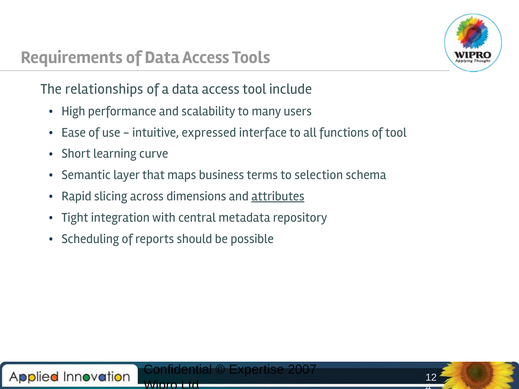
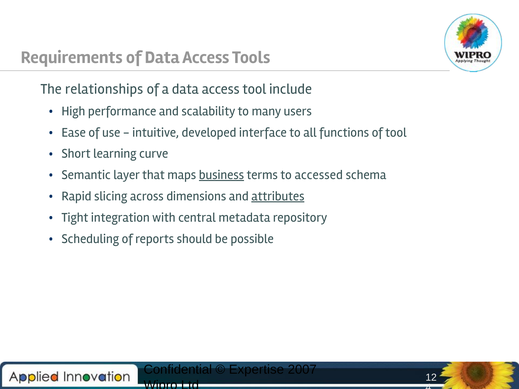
expressed: expressed -> developed
business underline: none -> present
selection: selection -> accessed
